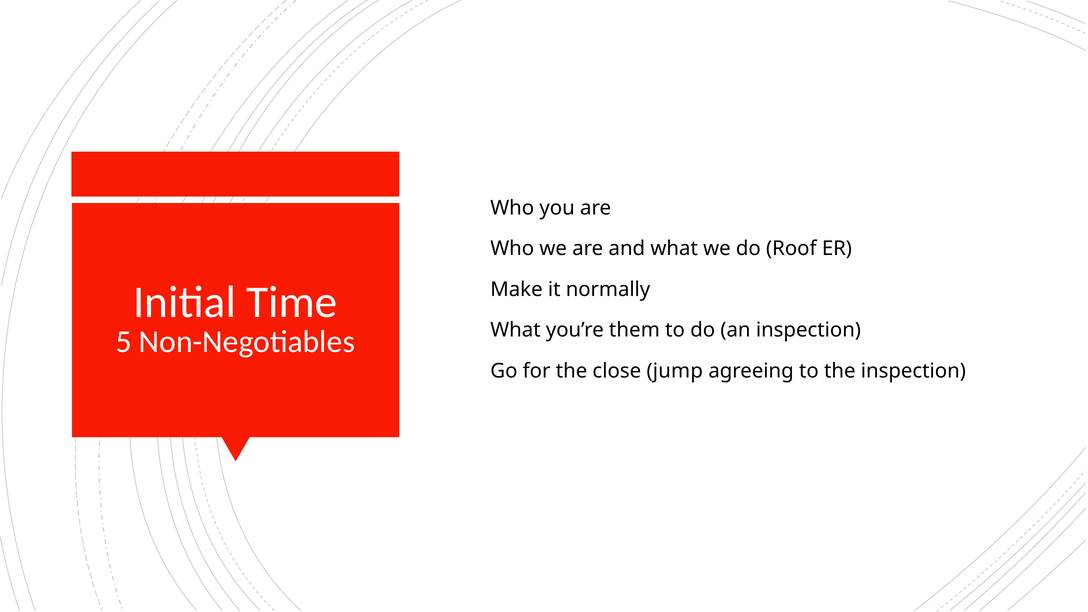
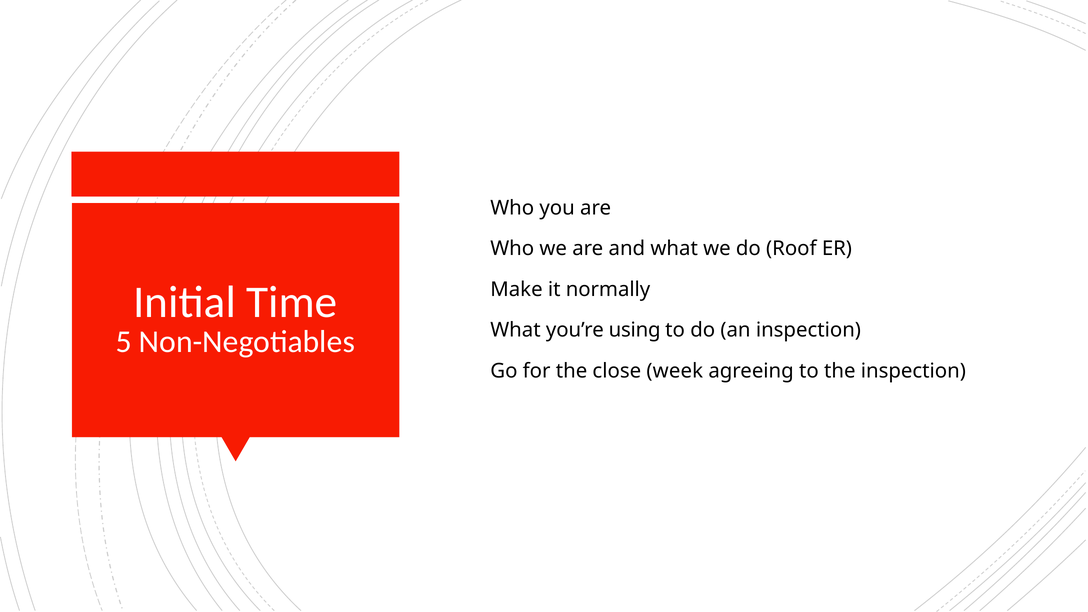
them: them -> using
jump: jump -> week
